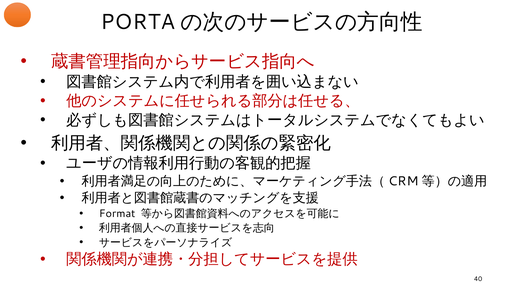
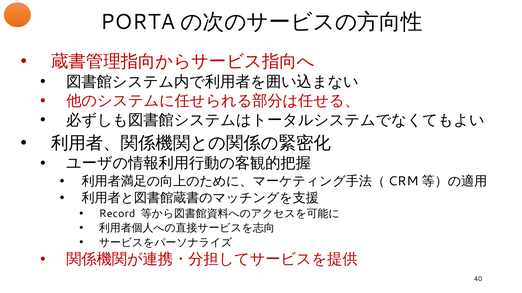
Format: Format -> Record
